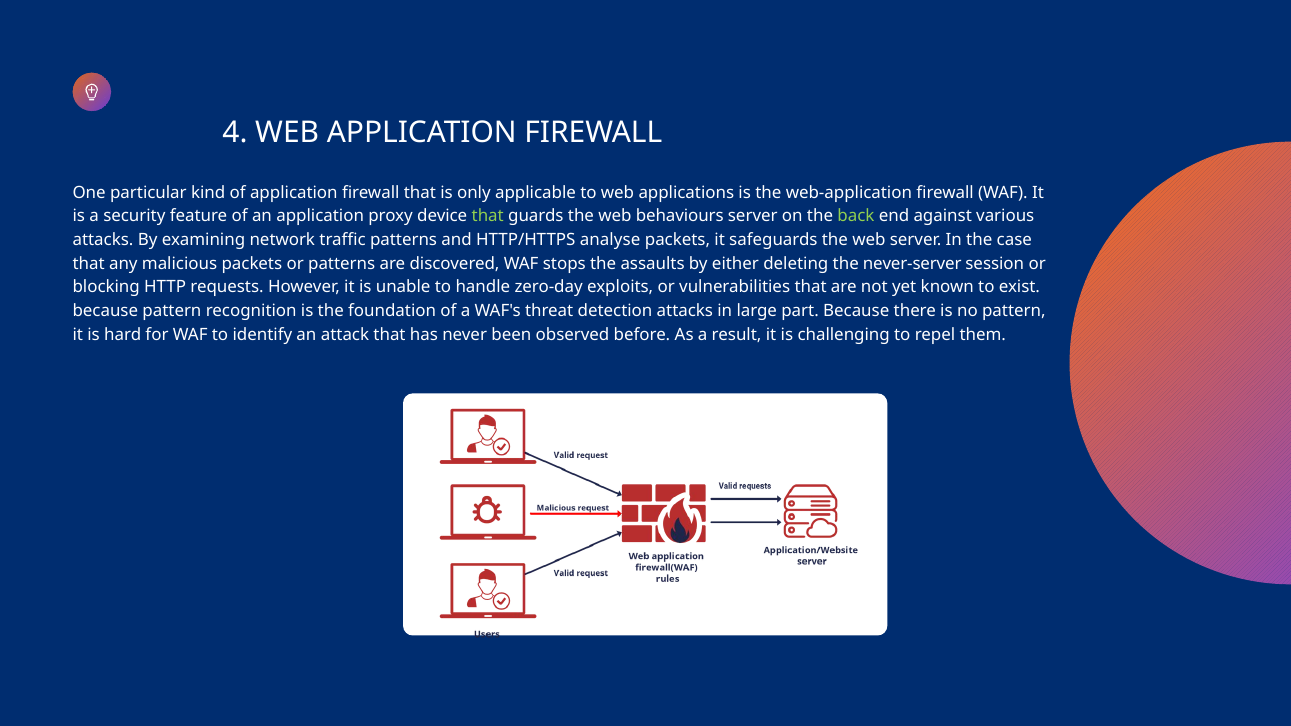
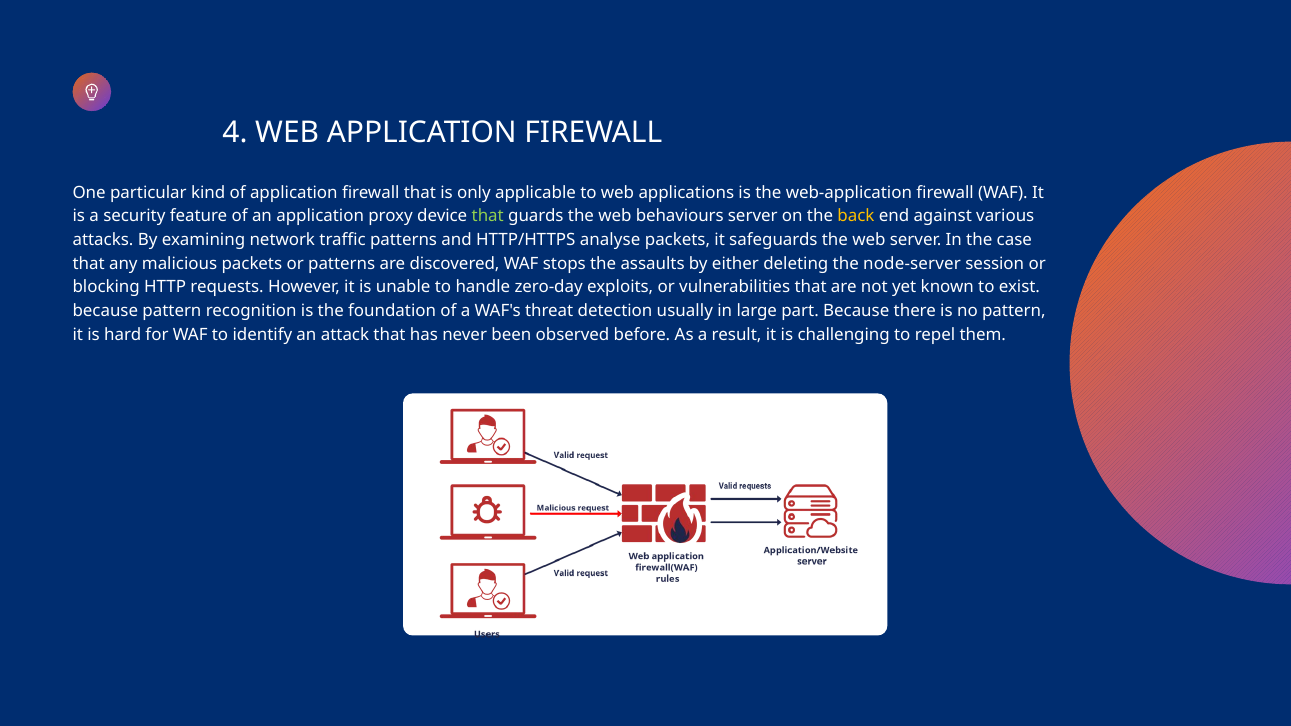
back colour: light green -> yellow
never-server: never-server -> node-server
detection attacks: attacks -> usually
